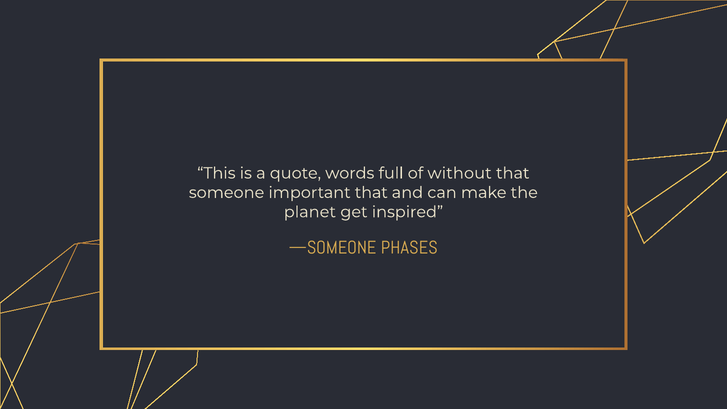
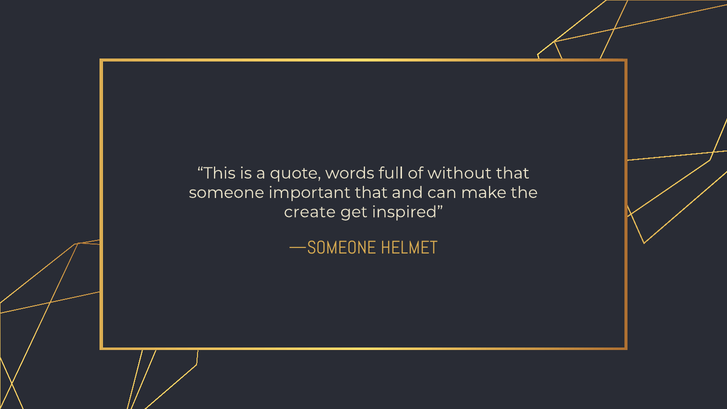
planet: planet -> create
PHASES: PHASES -> HELMET
